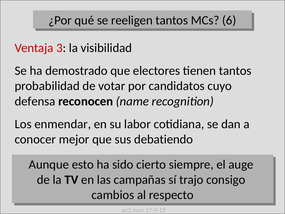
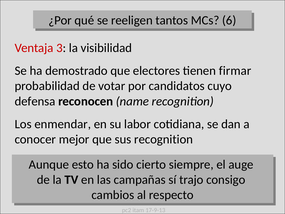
tienen tantos: tantos -> firmar
sus debatiendo: debatiendo -> recognition
